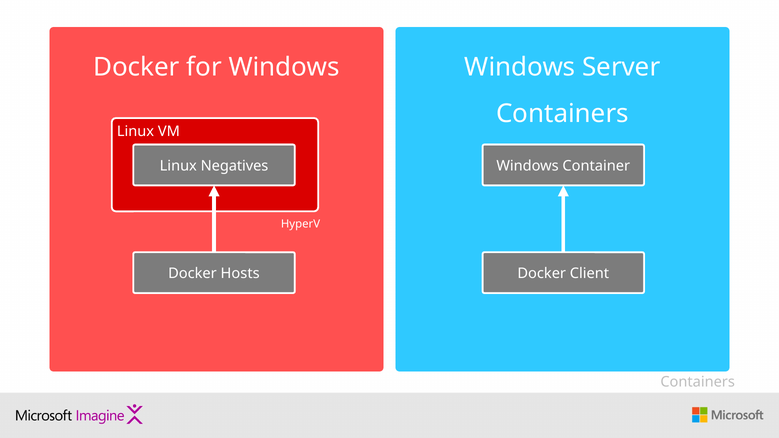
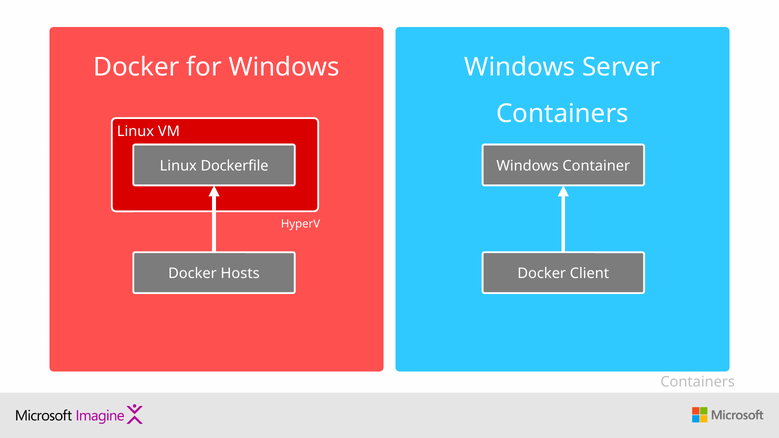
Negatives: Negatives -> Dockerfile
